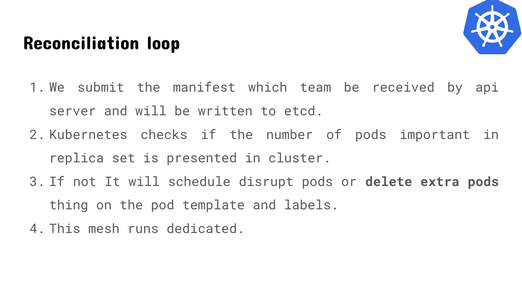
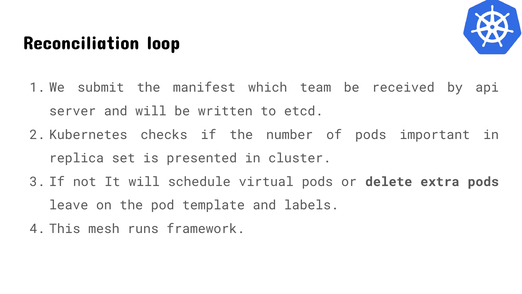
disrupt: disrupt -> virtual
thing: thing -> leave
dedicated: dedicated -> framework
